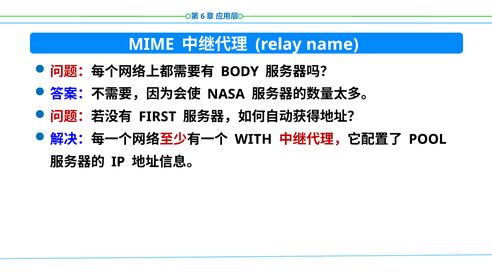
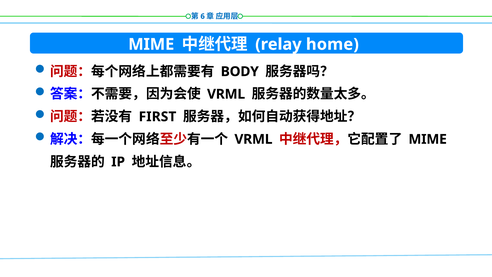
name: name -> home
NASA at (226, 94): NASA -> VRML
WITH at (253, 139): WITH -> VRML
POOL at (428, 139): POOL -> MIME
